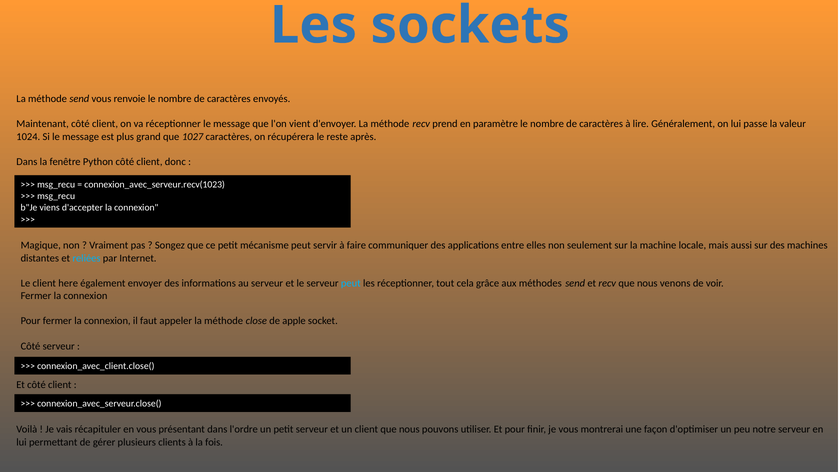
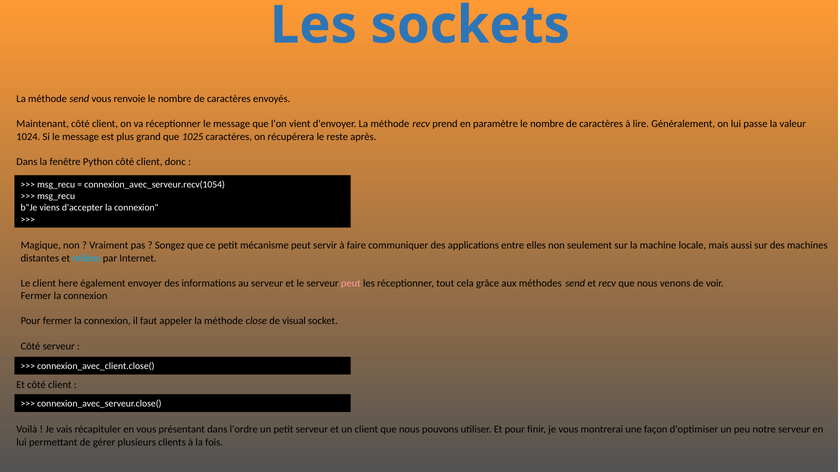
1027: 1027 -> 1025
connexion_avec_serveur.recv(1023: connexion_avec_serveur.recv(1023 -> connexion_avec_serveur.recv(1054
peut at (351, 284) colour: light blue -> pink
apple: apple -> visual
